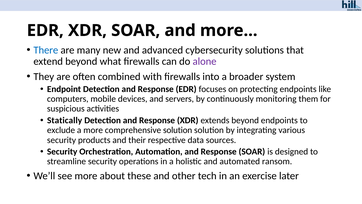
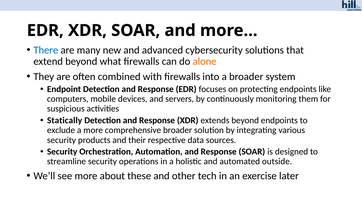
alone colour: purple -> orange
comprehensive solution: solution -> broader
ransom: ransom -> outside
